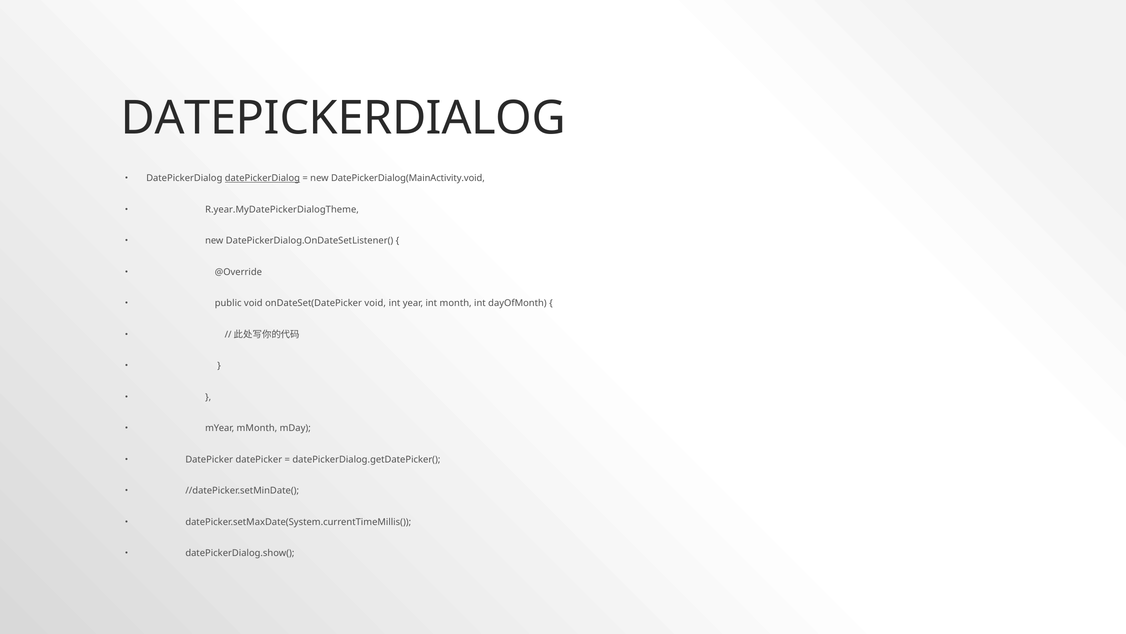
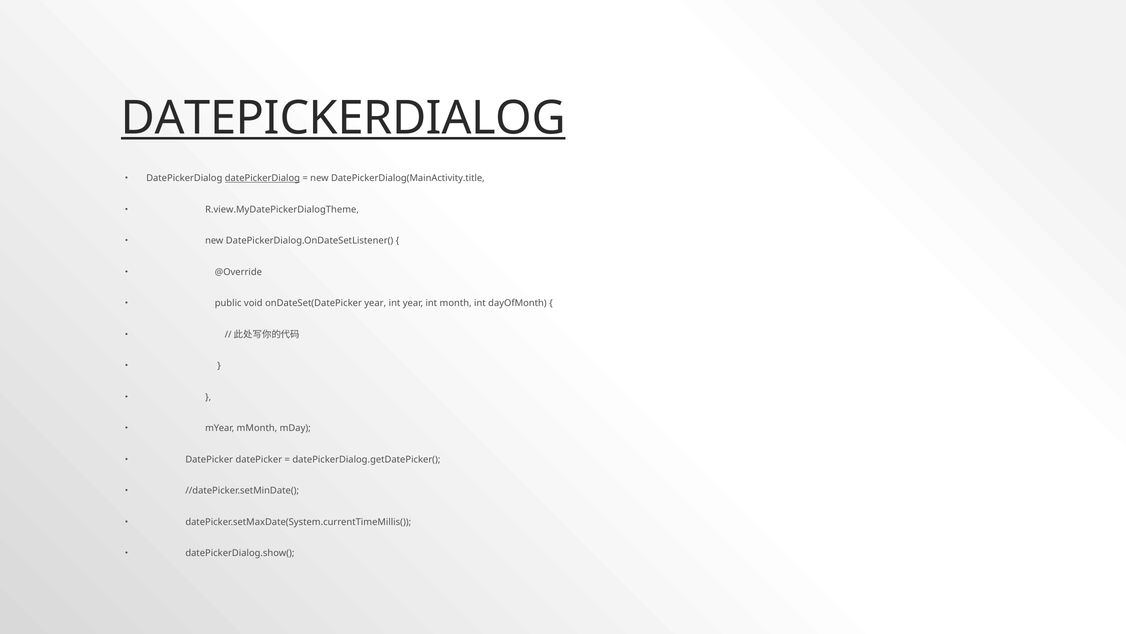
DATEPICKERDIALOG at (343, 118) underline: none -> present
DatePickerDialog(MainActivity.void: DatePickerDialog(MainActivity.void -> DatePickerDialog(MainActivity.title
R.year.MyDatePickerDialogTheme: R.year.MyDatePickerDialogTheme -> R.view.MyDatePickerDialogTheme
onDateSet(DatePicker void: void -> year
